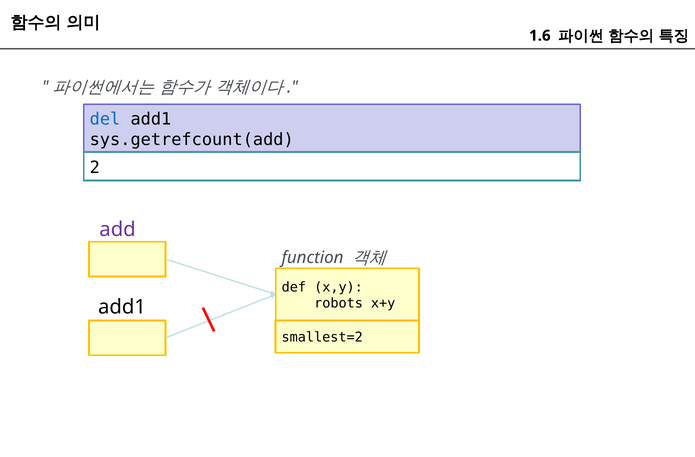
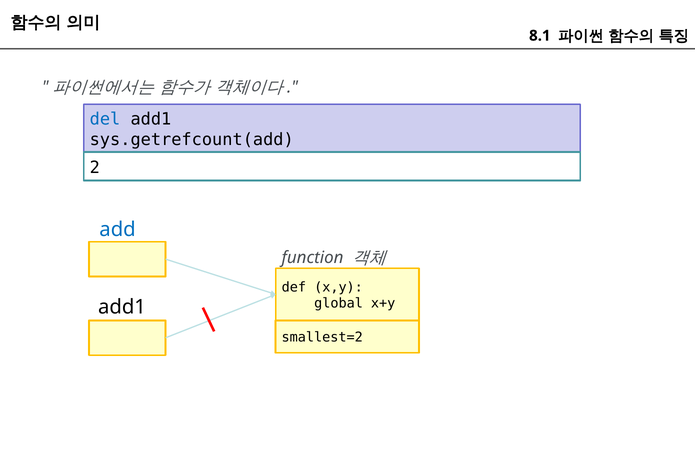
1.6: 1.6 -> 8.1
add colour: purple -> blue
robots: robots -> global
